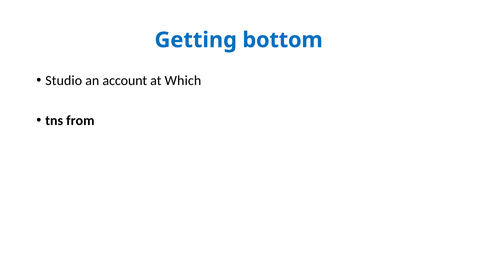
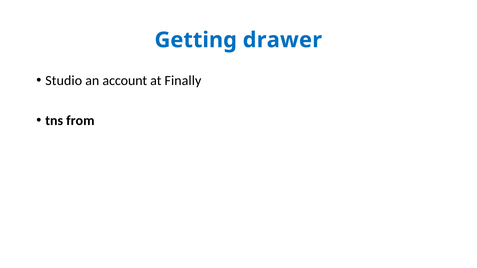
bottom: bottom -> drawer
Which: Which -> Finally
